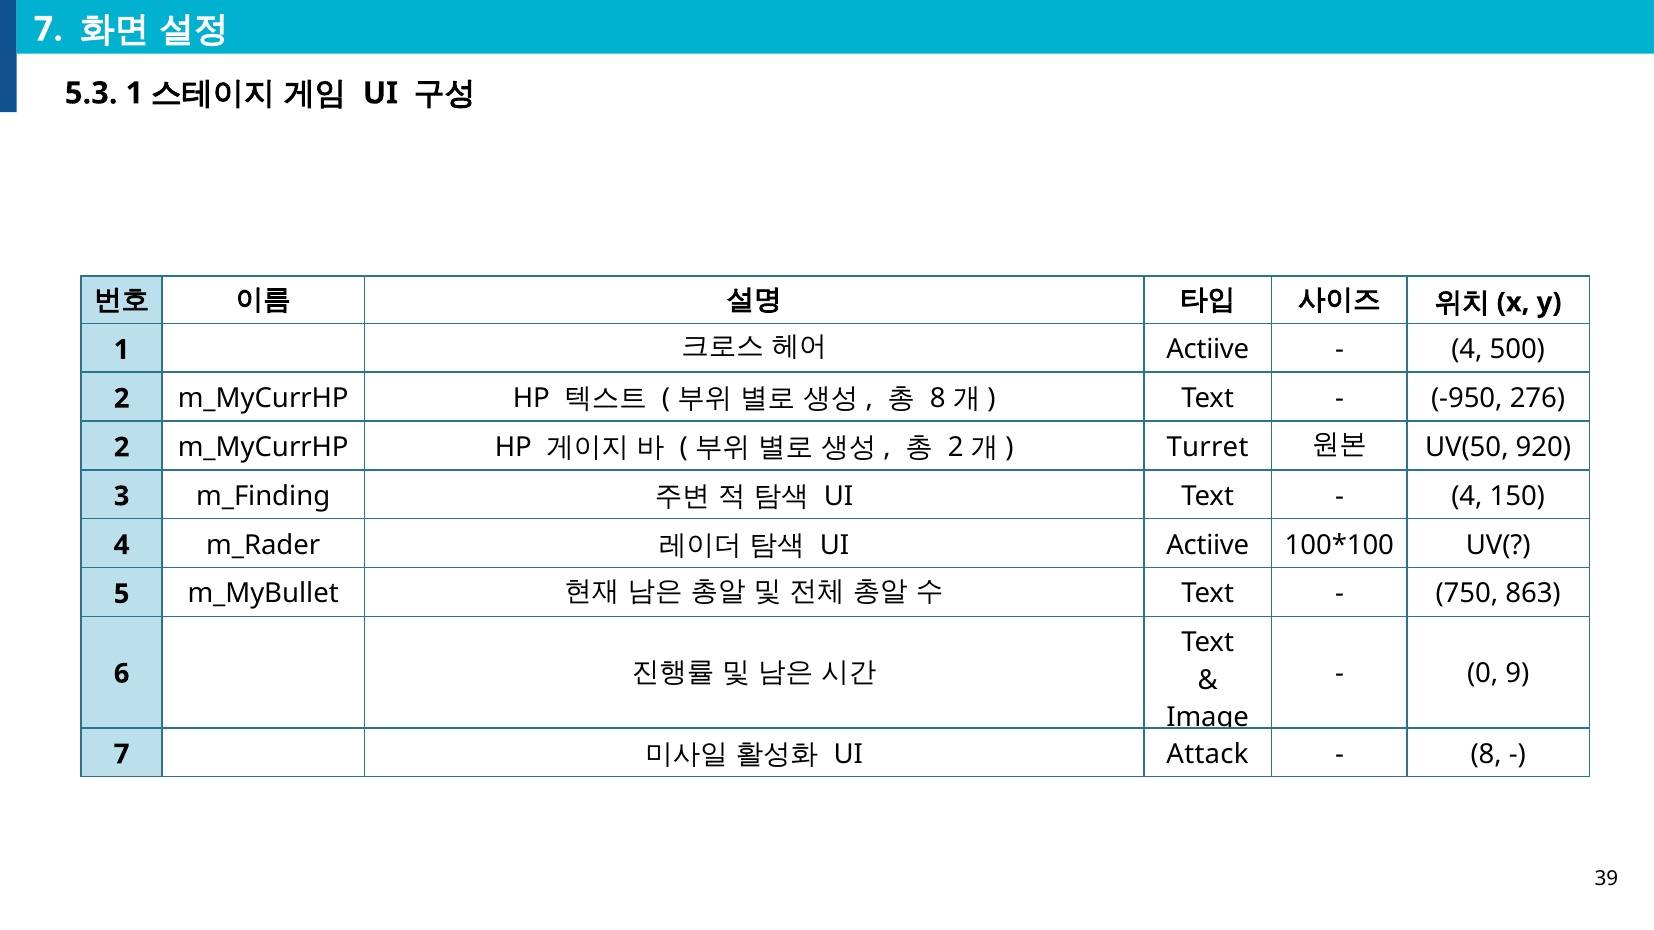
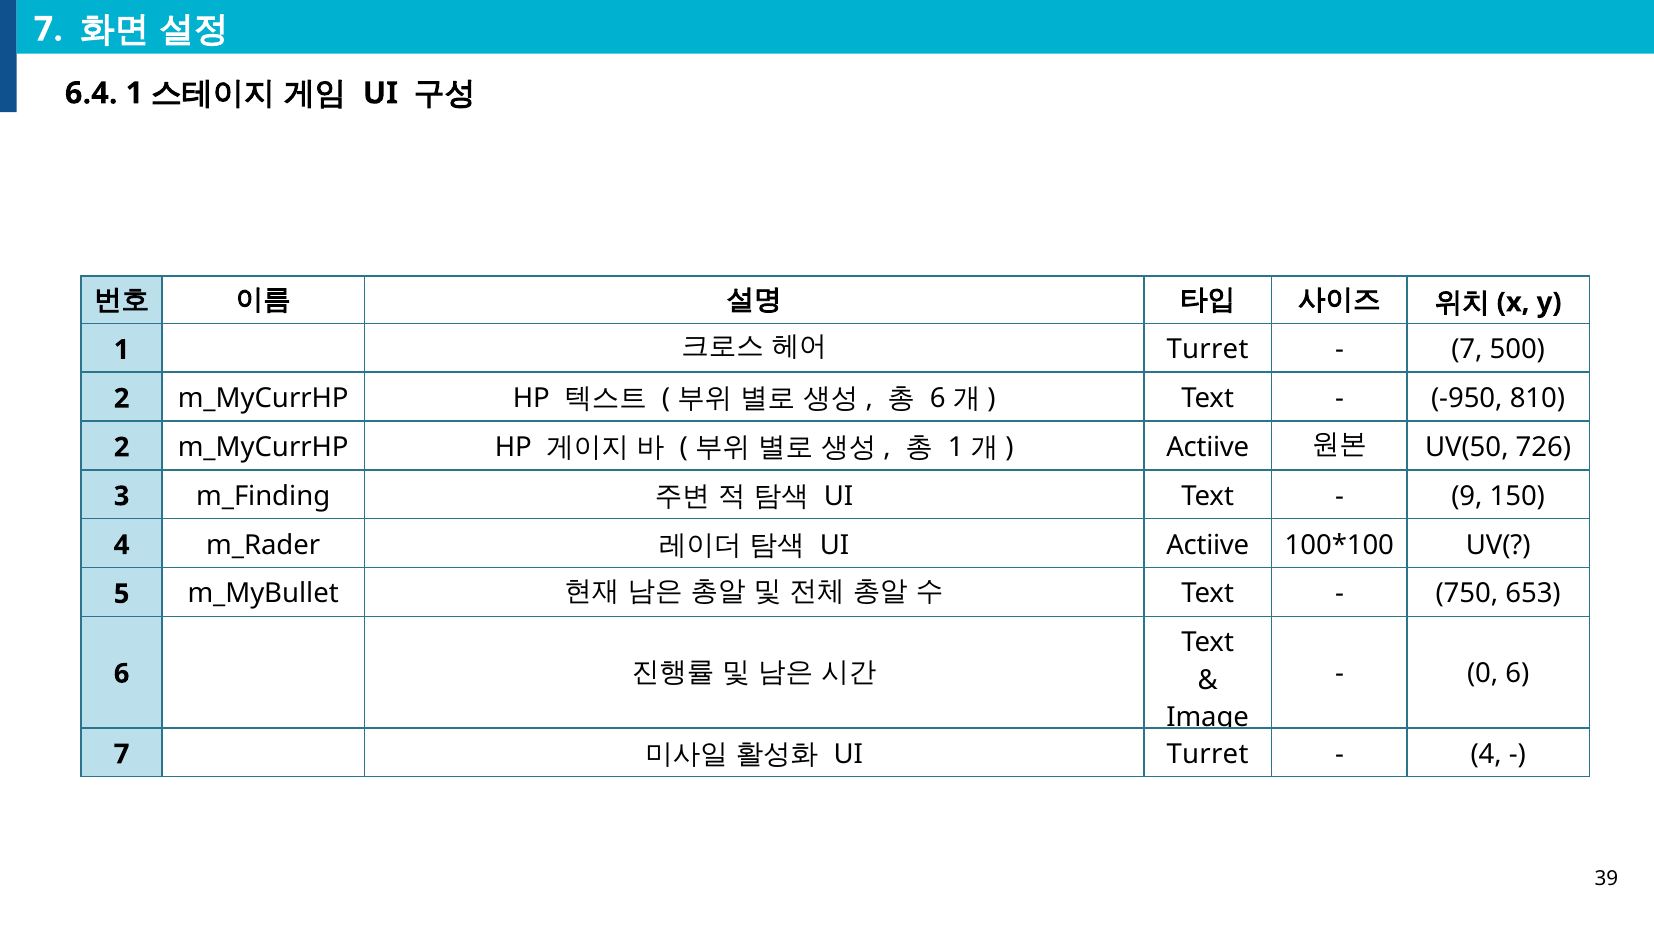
5.3: 5.3 -> 6.4
Actiive at (1208, 350): Actiive -> Turret
4 at (1467, 350): 4 -> 7
8 at (938, 399): 8 -> 6
276: 276 -> 810
2 at (956, 448): 2 -> 1
Turret at (1208, 448): Turret -> Actiive
920: 920 -> 726
4 at (1467, 496): 4 -> 9
863: 863 -> 653
0 9: 9 -> 6
UI Attack: Attack -> Turret
8 at (1486, 755): 8 -> 4
